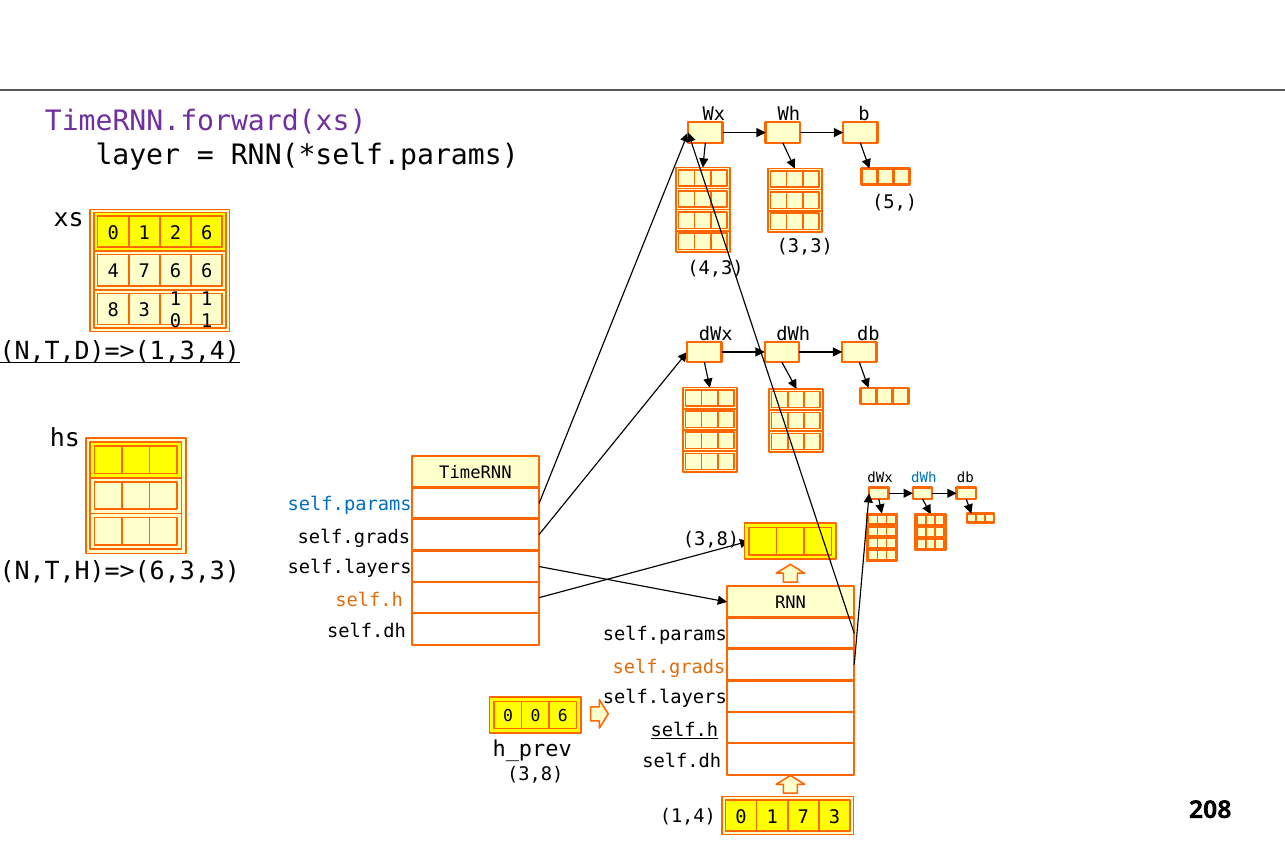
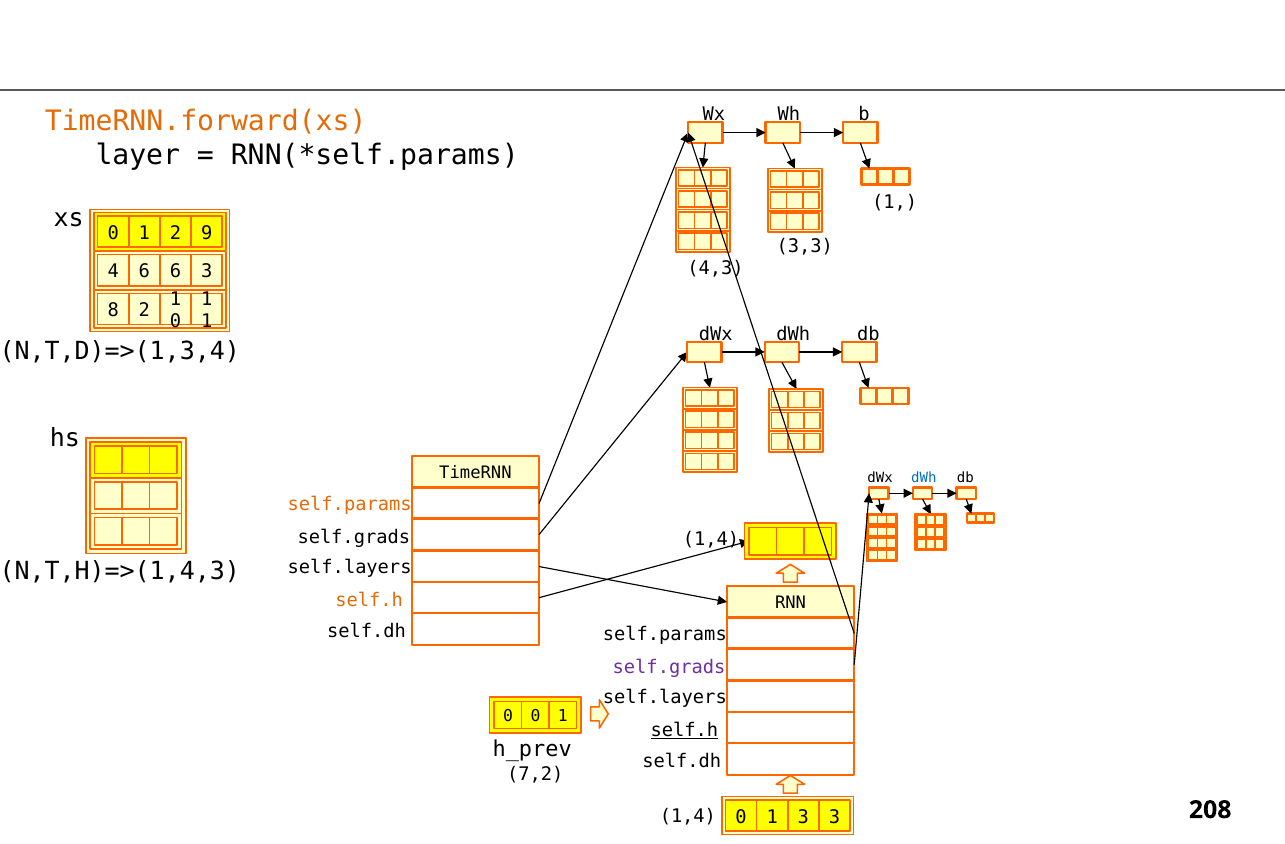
TimeRNN.forward(xs colour: purple -> orange
5 at (895, 202): 5 -> 1
2 6: 6 -> 9
4 7: 7 -> 6
6 6: 6 -> 3
8 3: 3 -> 2
N,T,D)=>(1,3,4 underline: present -> none
self.params at (350, 505) colour: blue -> orange
3,8 at (711, 539): 3,8 -> 1,4
N,T,H)=>(6,3,3: N,T,H)=>(6,3,3 -> N,T,H)=>(1,4,3
self.grads at (669, 667) colour: orange -> purple
0 0 6: 6 -> 1
3,8 at (535, 774): 3,8 -> 7,2
1 7: 7 -> 3
